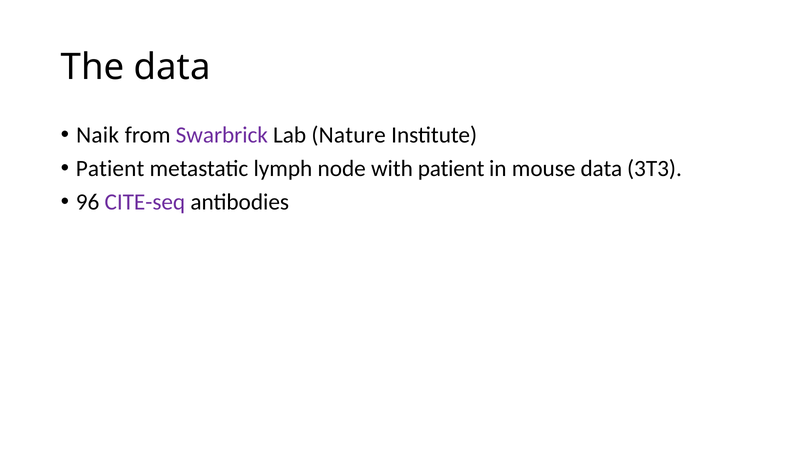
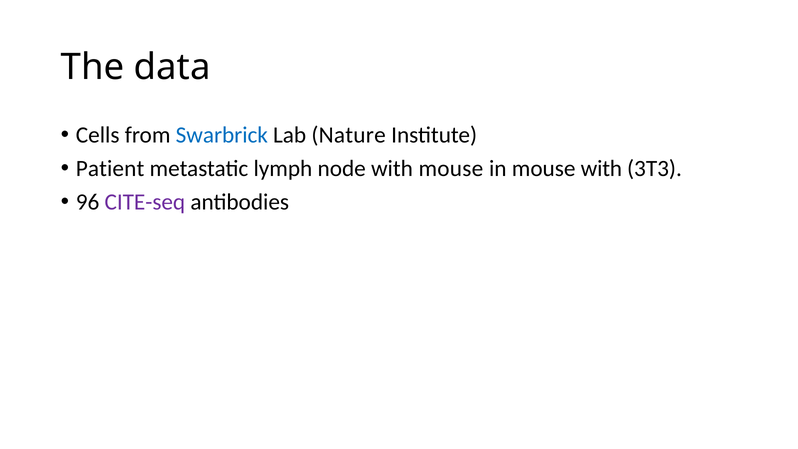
Naik: Naik -> Cells
Swarbrick colour: purple -> blue
with patient: patient -> mouse
mouse data: data -> with
